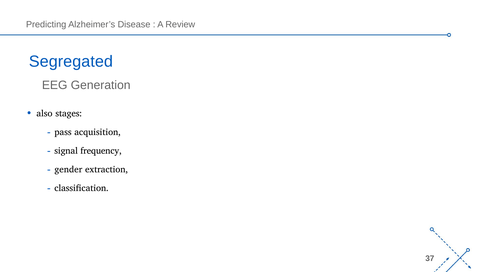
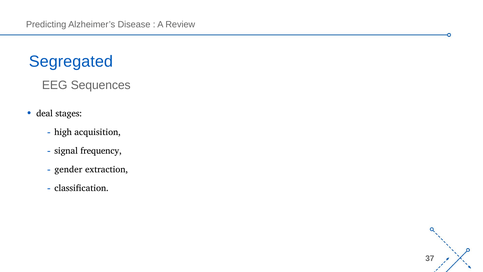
Generation: Generation -> Sequences
also: also -> deal
pass: pass -> high
